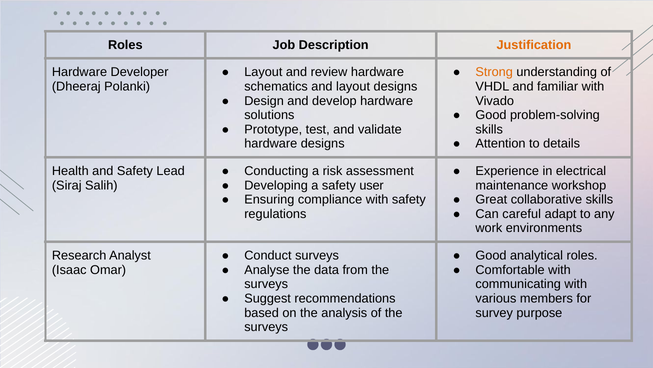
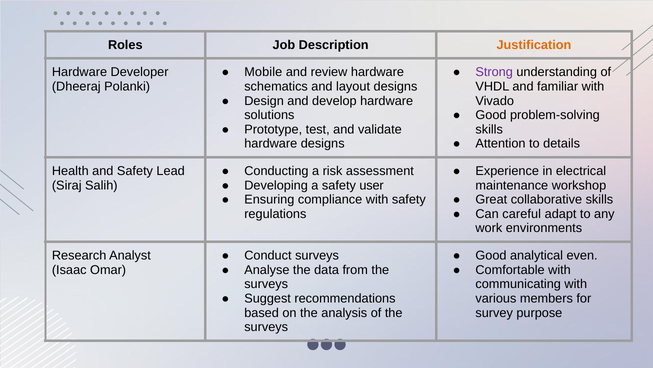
Layout at (263, 72): Layout -> Mobile
Strong colour: orange -> purple
analytical roles: roles -> even
